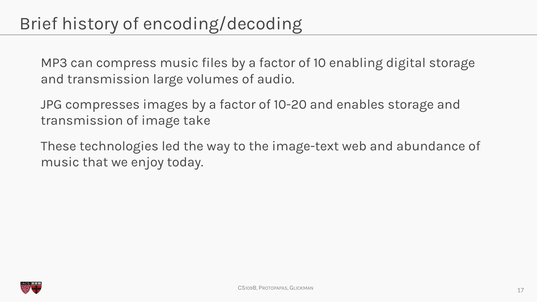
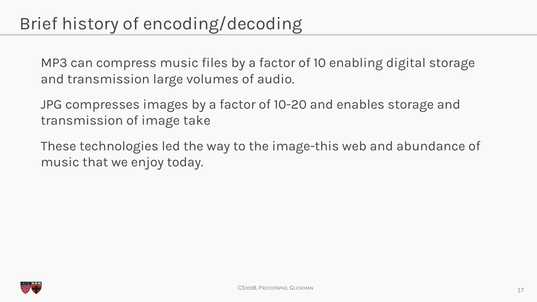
image-text: image-text -> image-this
